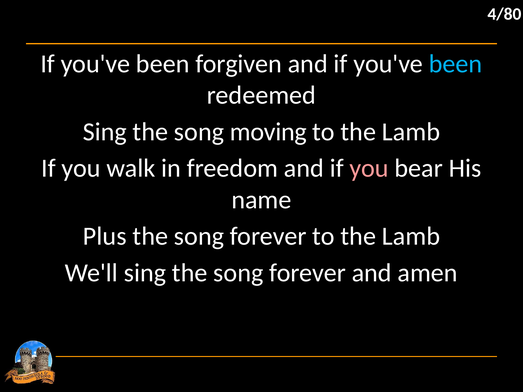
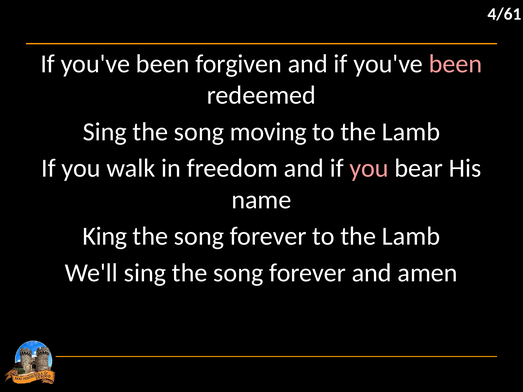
4/80: 4/80 -> 4/61
been at (455, 64) colour: light blue -> pink
Plus: Plus -> King
